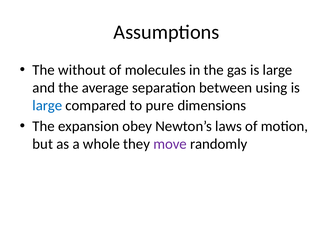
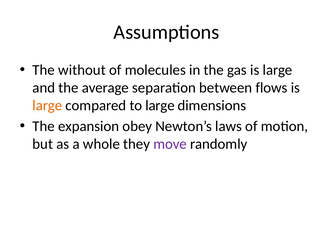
using: using -> flows
large at (47, 105) colour: blue -> orange
to pure: pure -> large
